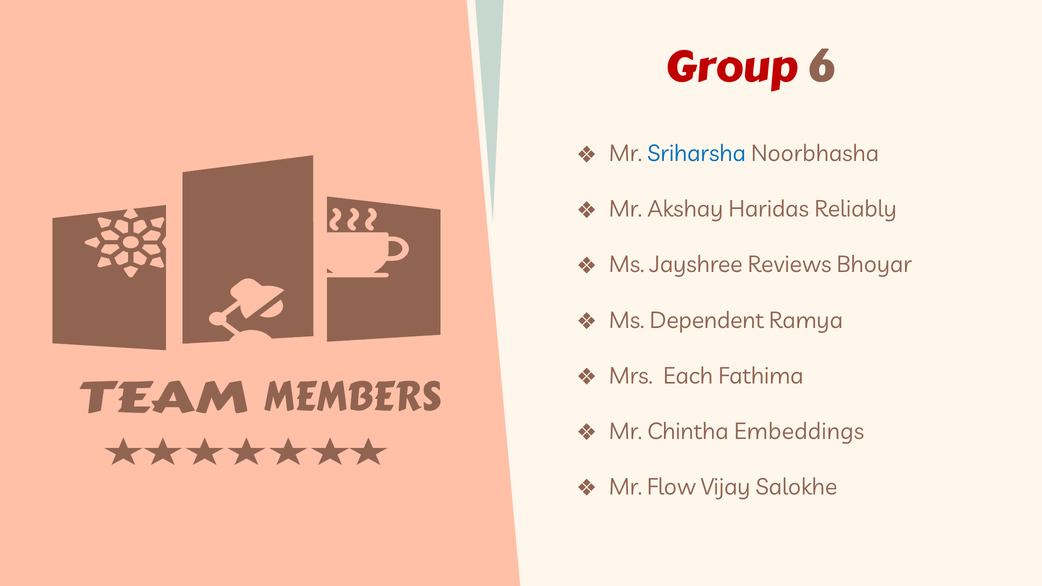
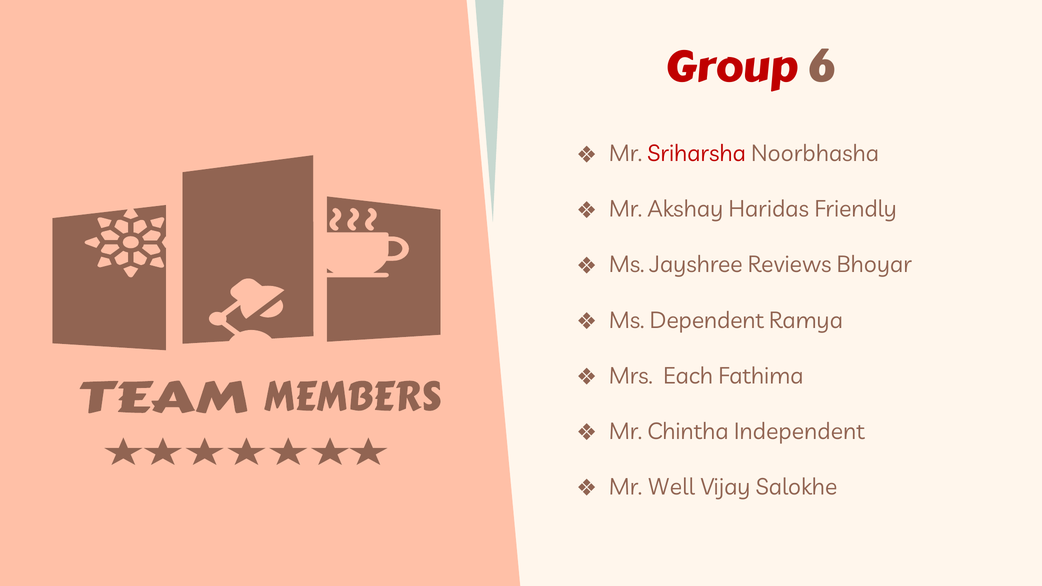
Sriharsha colour: blue -> red
Reliably: Reliably -> Friendly
Embeddings: Embeddings -> Independent
Flow: Flow -> Well
